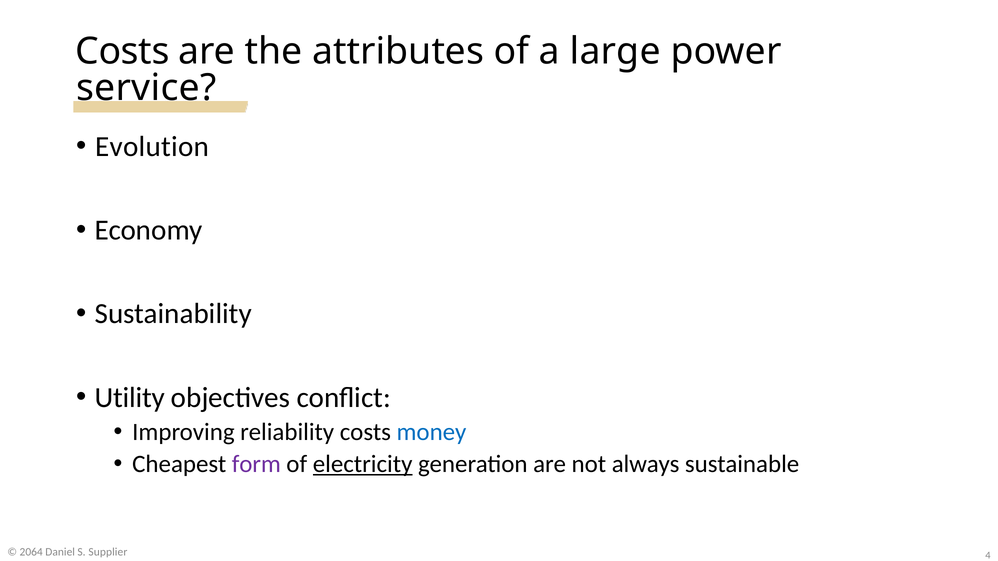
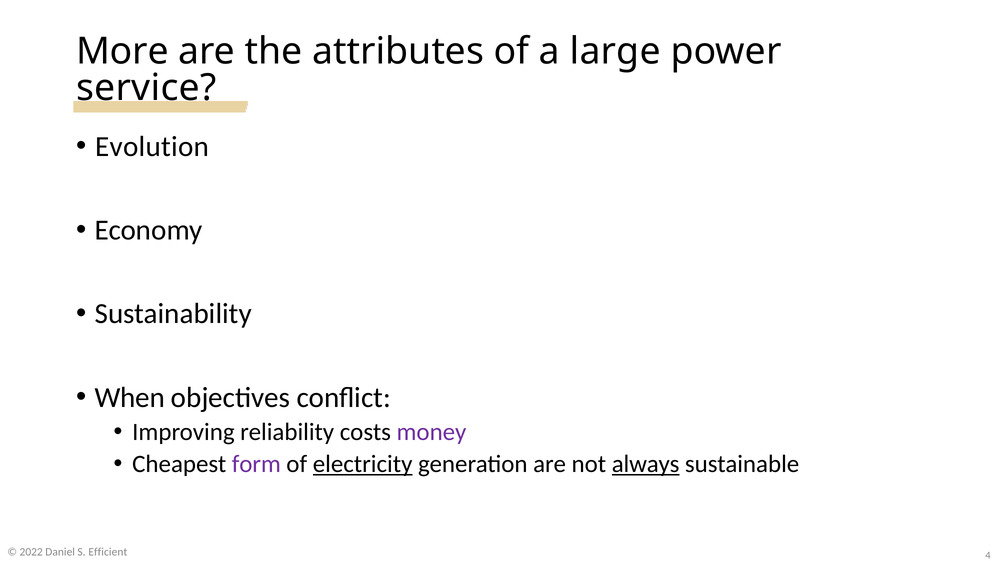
Costs at (122, 52): Costs -> More
Utility: Utility -> When
money colour: blue -> purple
always underline: none -> present
2064: 2064 -> 2022
Supplier: Supplier -> Efficient
